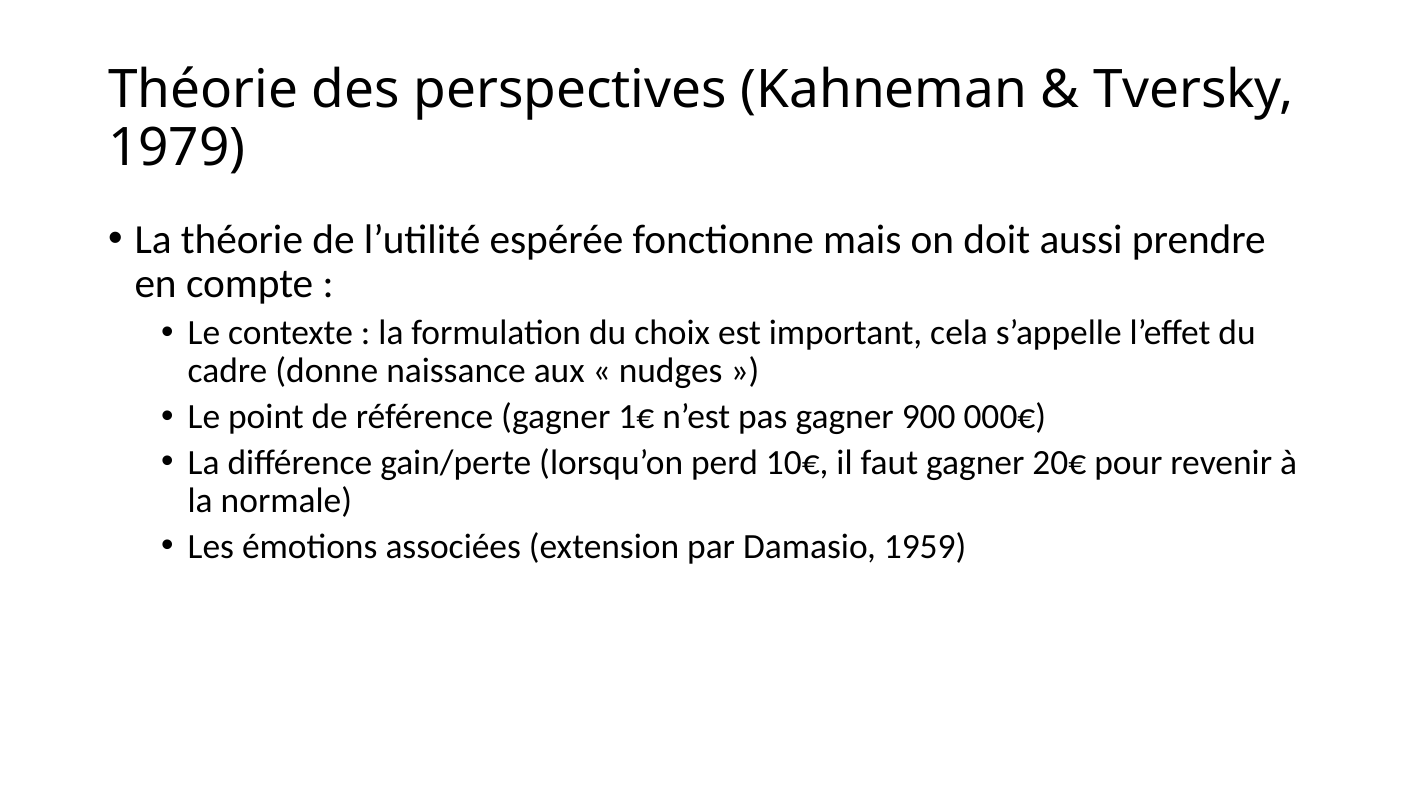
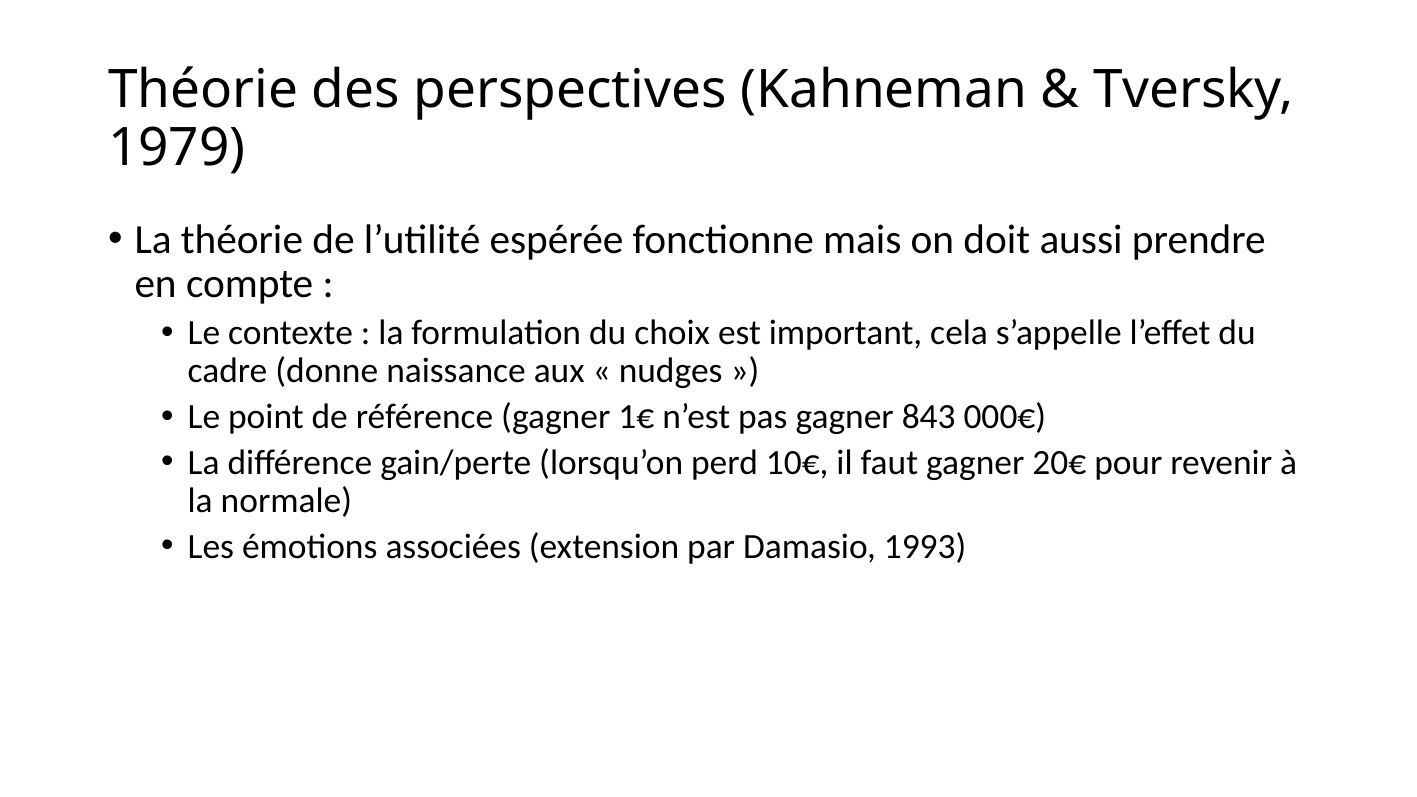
900: 900 -> 843
1959: 1959 -> 1993
